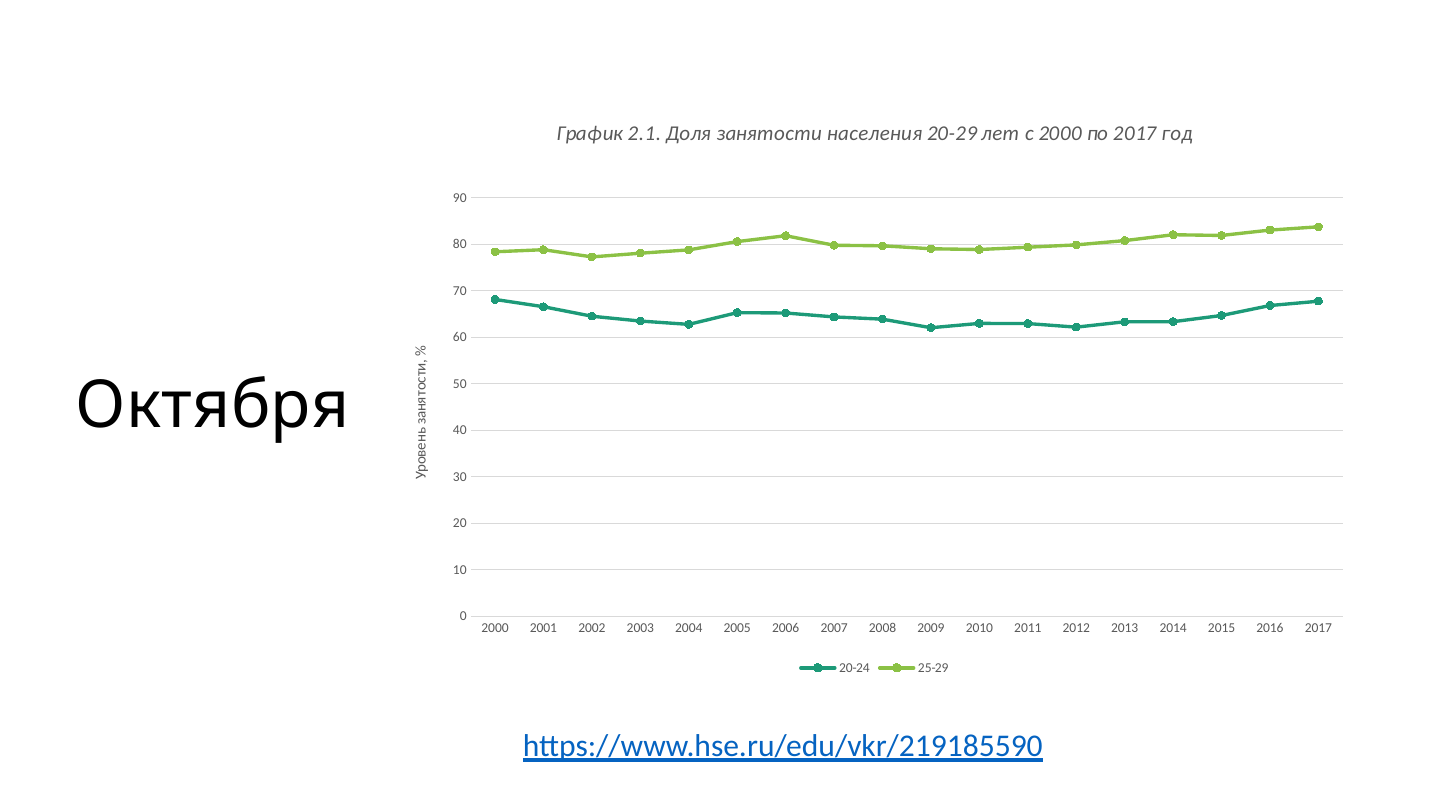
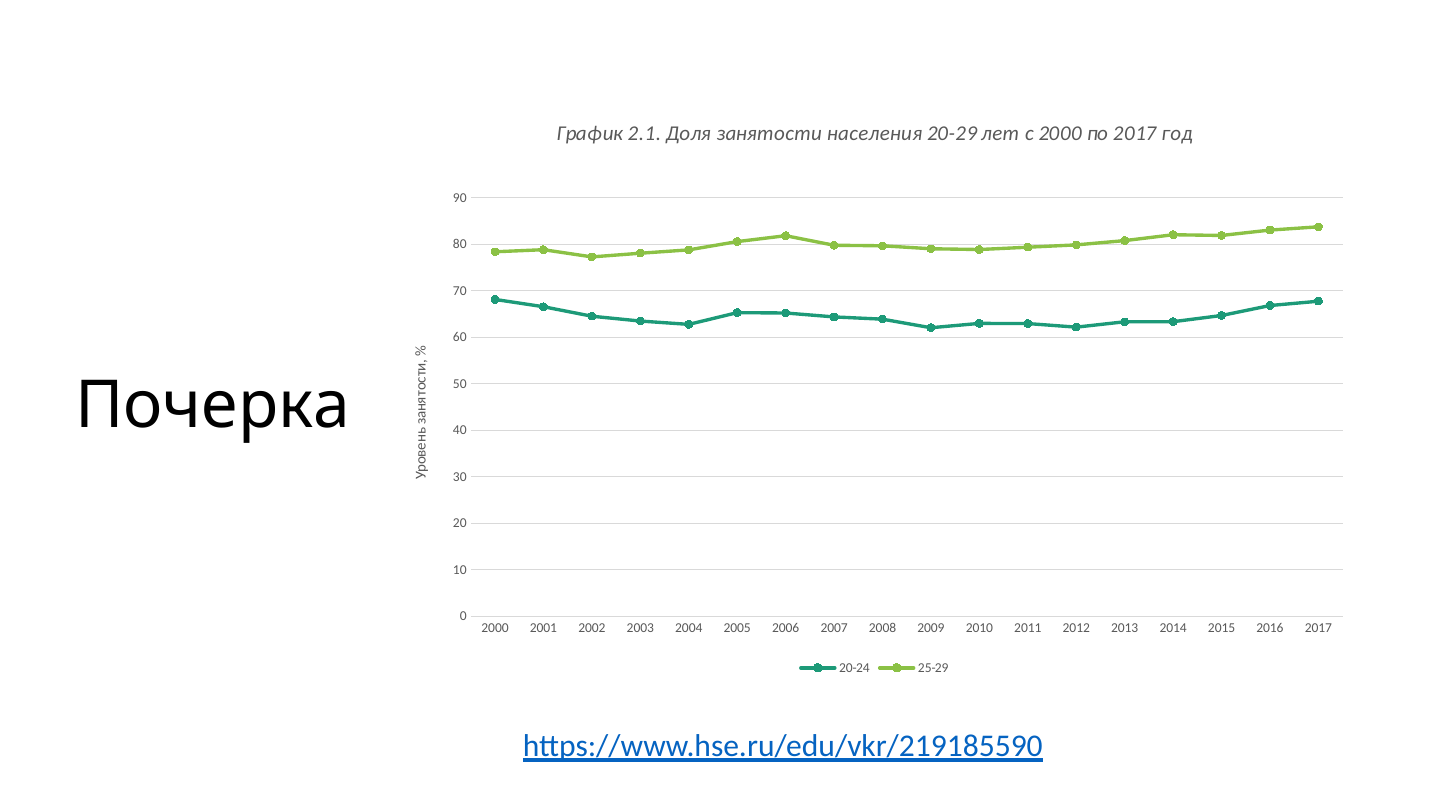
Октября: Октября -> Почерка
